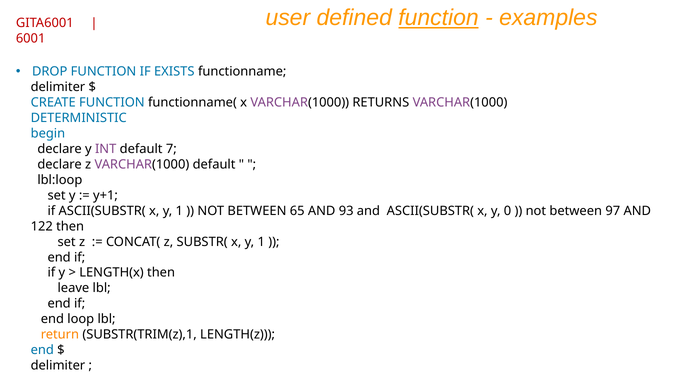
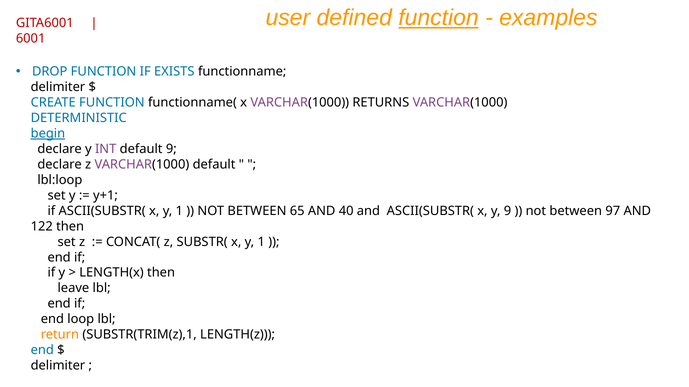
begin underline: none -> present
default 7: 7 -> 9
93: 93 -> 40
y 0: 0 -> 9
